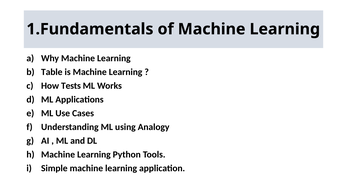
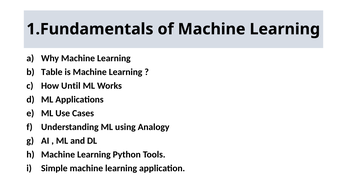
Tests: Tests -> Until
